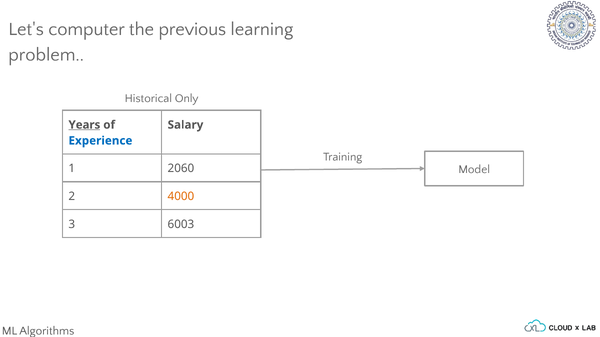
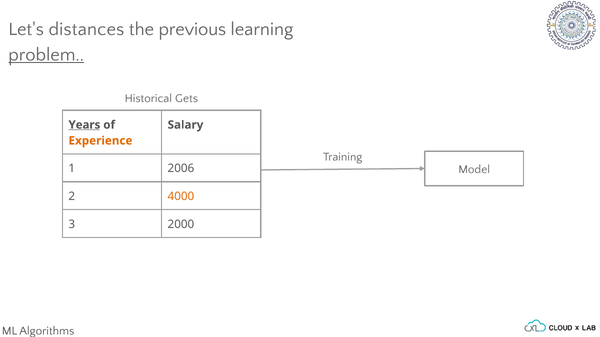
computer: computer -> distances
problem underline: none -> present
Only: Only -> Gets
Experience colour: blue -> orange
2060: 2060 -> 2006
6003: 6003 -> 2000
